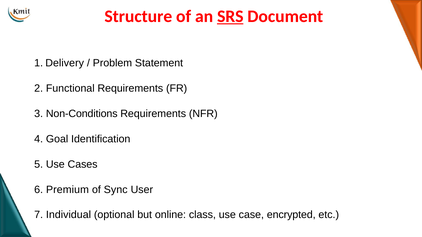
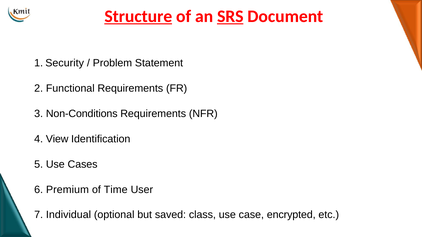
Structure underline: none -> present
Delivery: Delivery -> Security
Goal: Goal -> View
Sync: Sync -> Time
online: online -> saved
